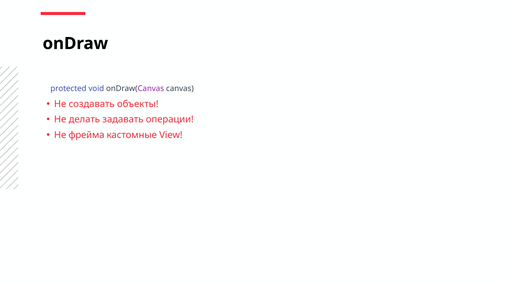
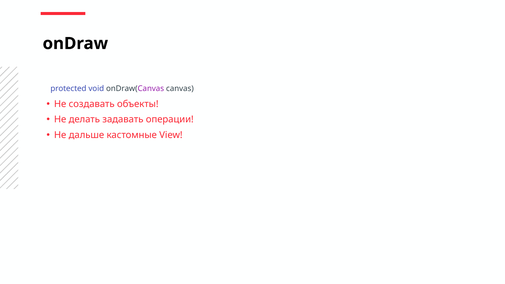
фрейма: фрейма -> дальше
